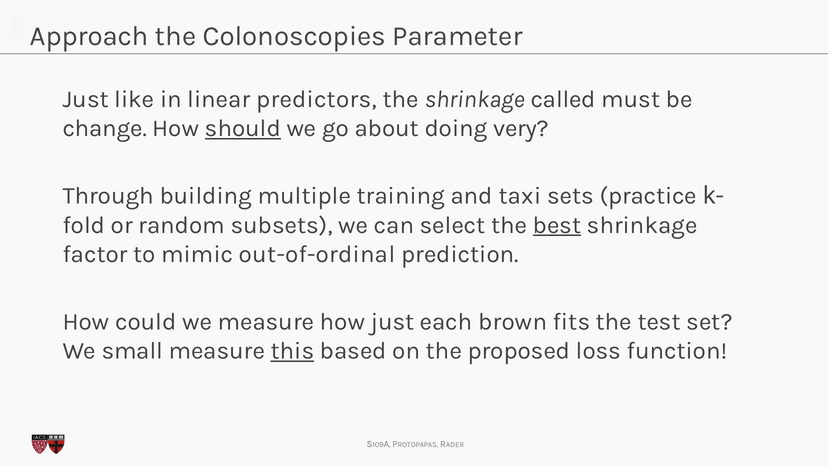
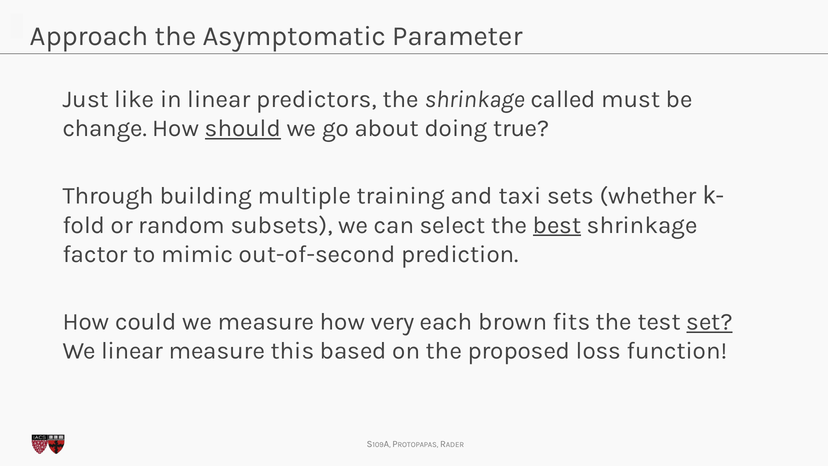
Colonoscopies: Colonoscopies -> Asymptomatic
very: very -> true
practice: practice -> whether
out-of-ordinal: out-of-ordinal -> out-of-second
how just: just -> very
set underline: none -> present
We small: small -> linear
this underline: present -> none
